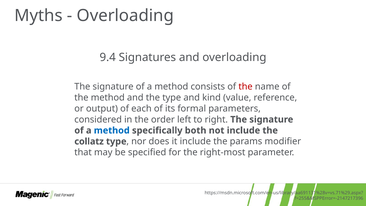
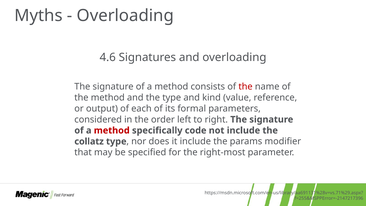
9.4: 9.4 -> 4.6
method at (112, 130) colour: blue -> red
both: both -> code
